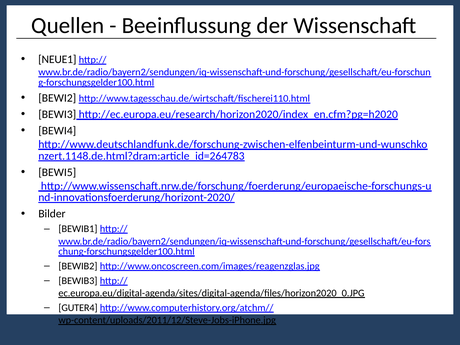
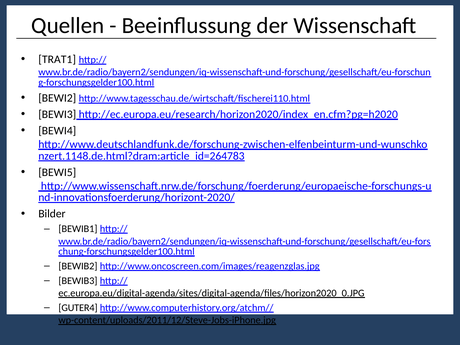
NEUE1: NEUE1 -> TRAT1
